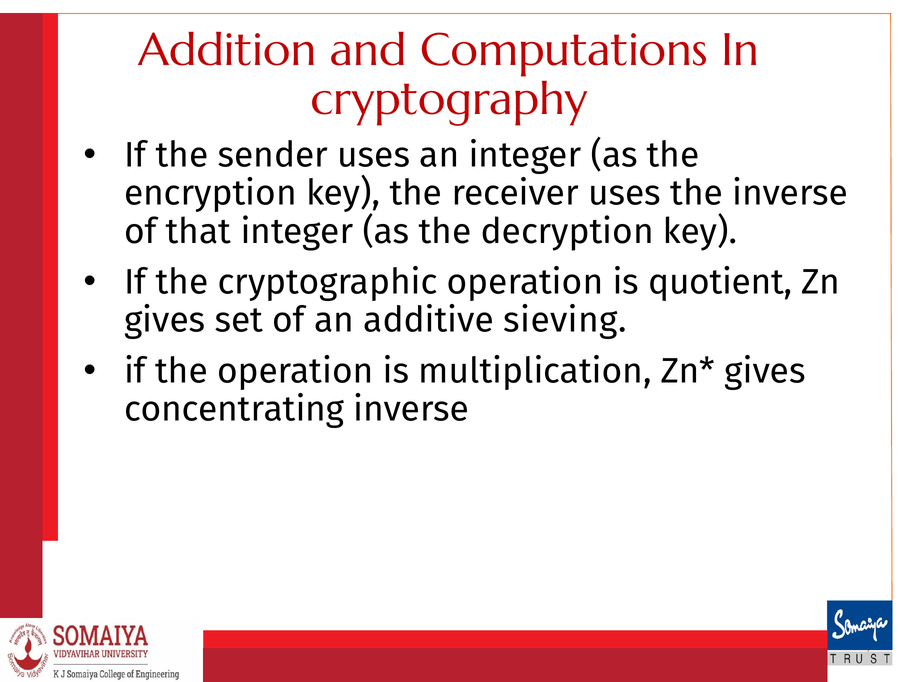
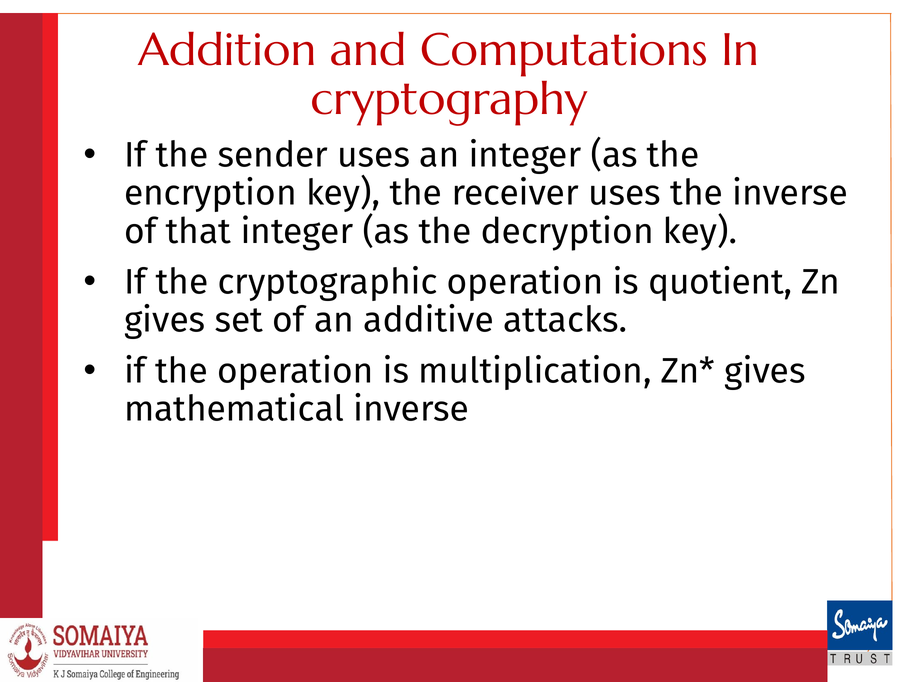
sieving: sieving -> attacks
concentrating: concentrating -> mathematical
